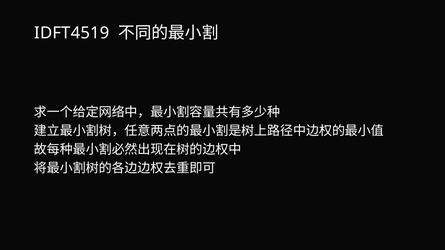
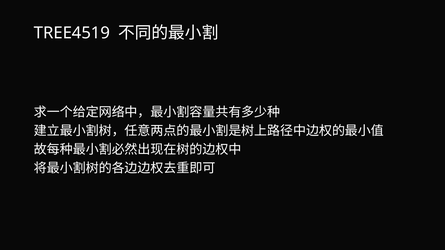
IDFT4519: IDFT4519 -> TREE4519
